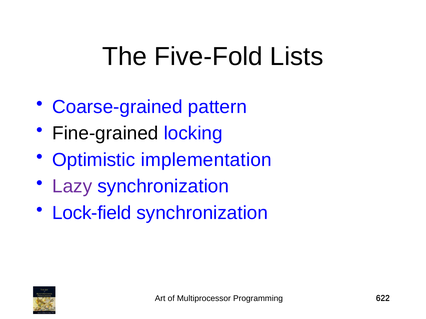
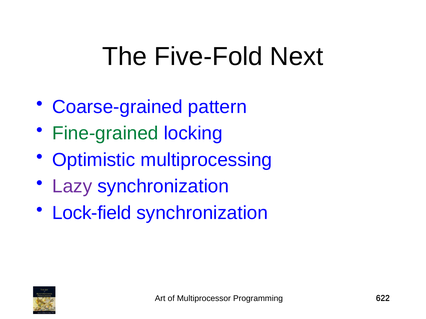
Lists: Lists -> Next
Fine-grained colour: black -> green
implementation: implementation -> multiprocessing
